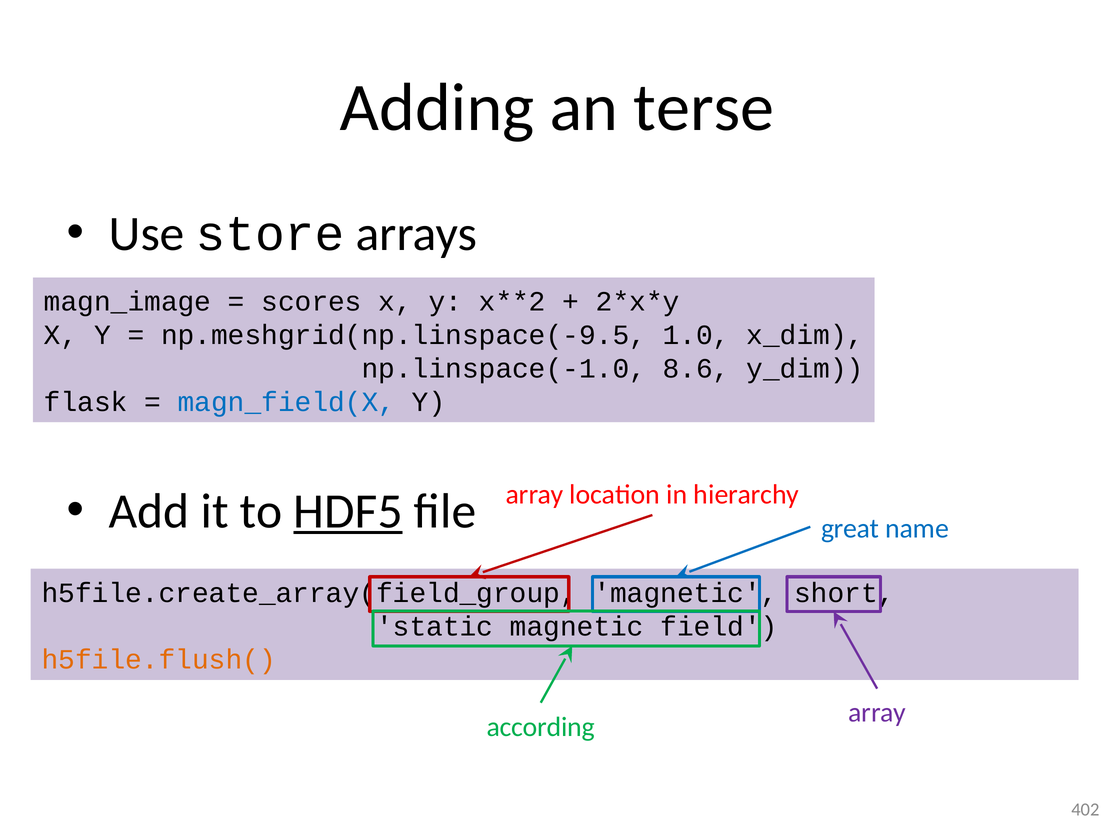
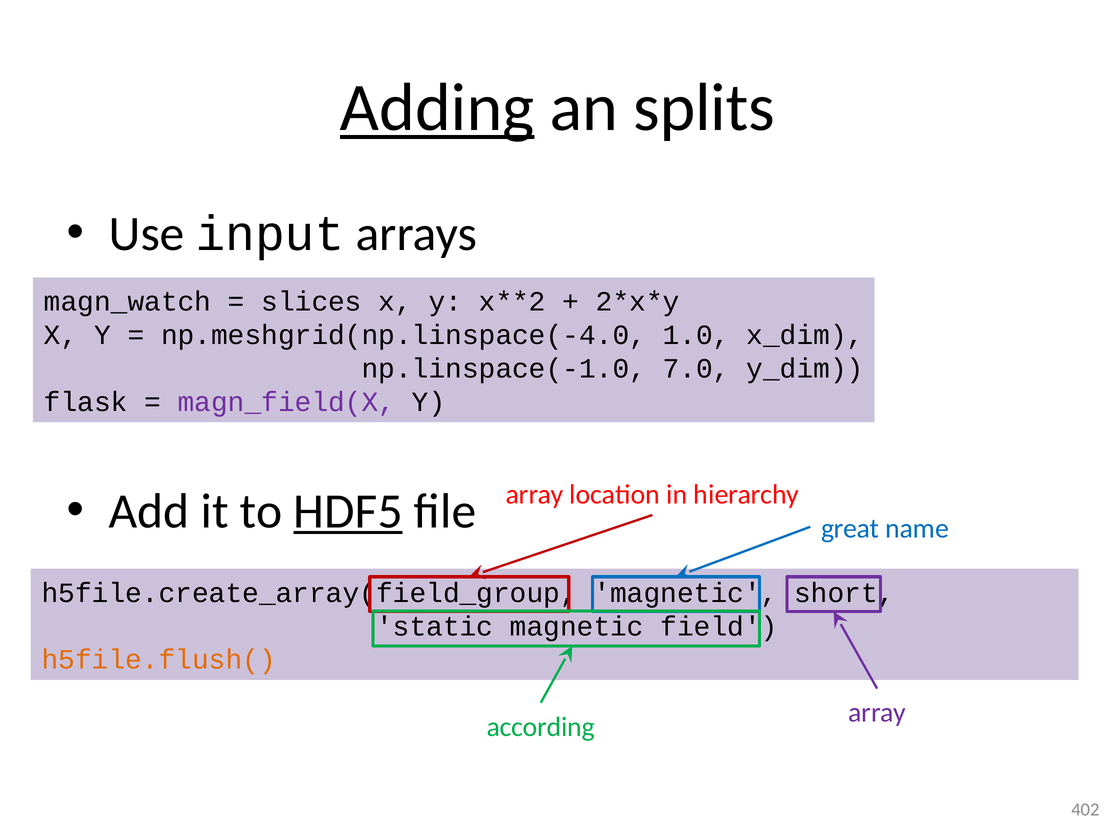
Adding underline: none -> present
terse: terse -> splits
store: store -> input
magn_image: magn_image -> magn_watch
scores: scores -> slices
np.meshgrid(np.linspace(-9.5: np.meshgrid(np.linspace(-9.5 -> np.meshgrid(np.linspace(-4.0
8.6: 8.6 -> 7.0
magn_field(X colour: blue -> purple
